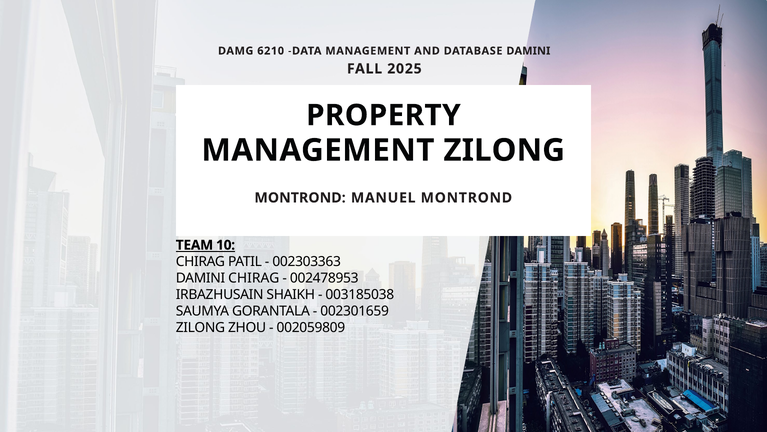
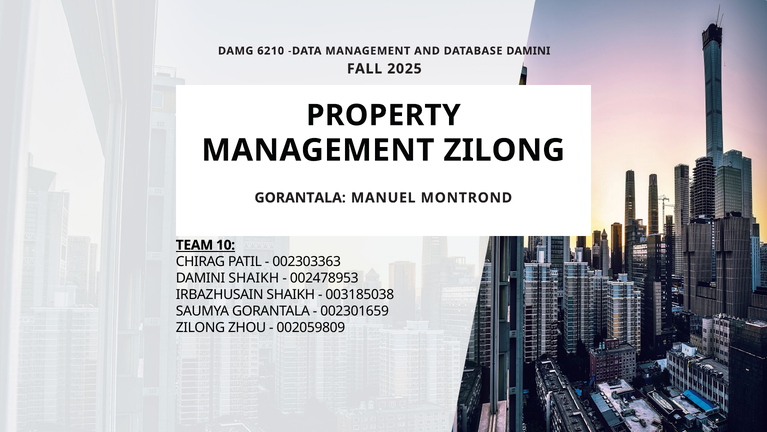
MONTROND at (300, 198): MONTROND -> GORANTALA
DAMINI CHIRAG: CHIRAG -> SHAIKH
